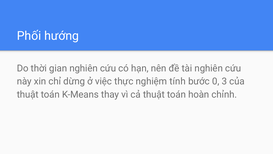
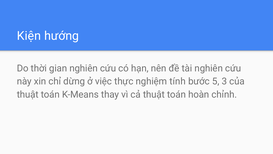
Phối: Phối -> Kiện
0: 0 -> 5
